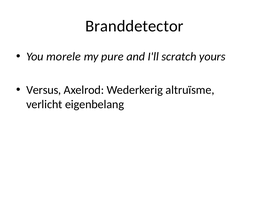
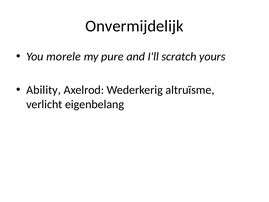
Branddetector: Branddetector -> Onvermijdelijk
Versus: Versus -> Ability
